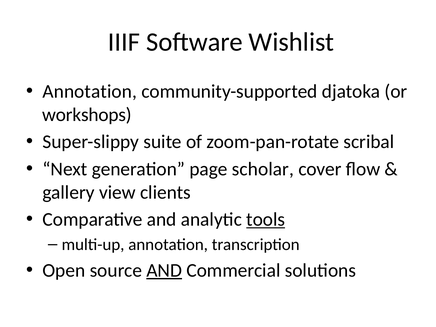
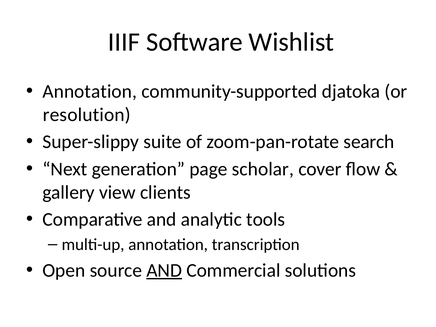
workshops: workshops -> resolution
scribal: scribal -> search
tools underline: present -> none
